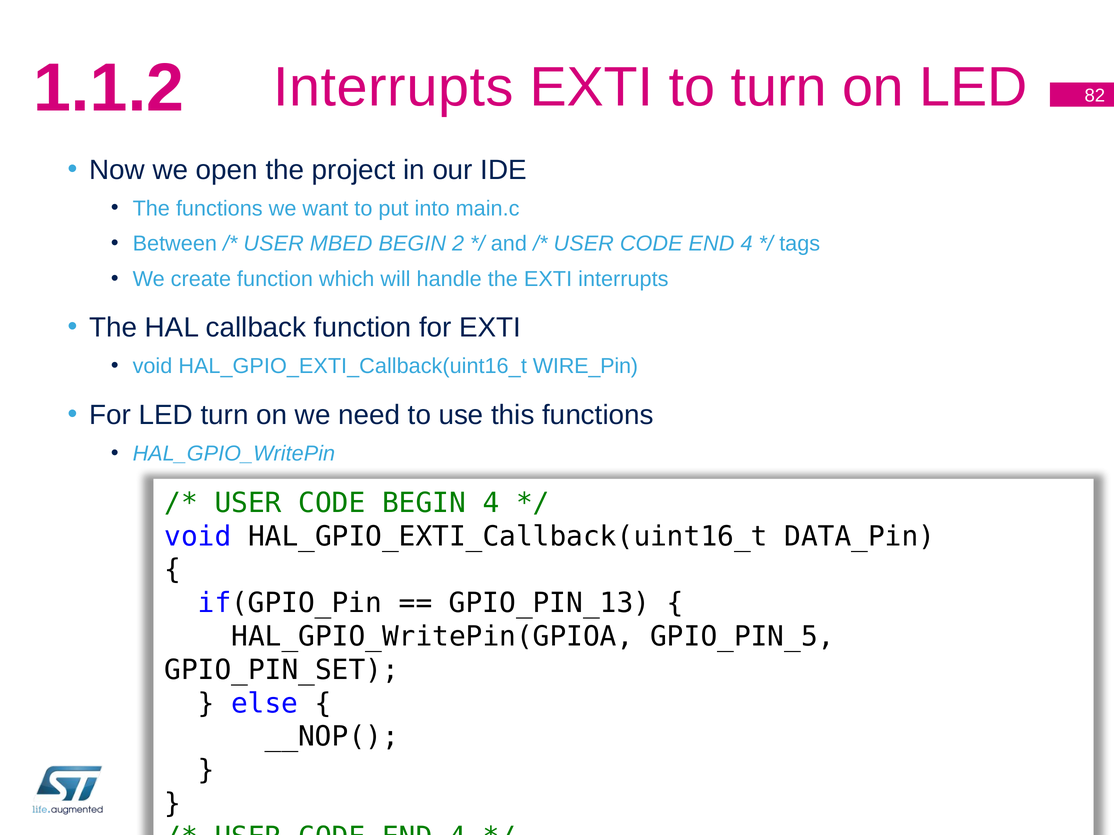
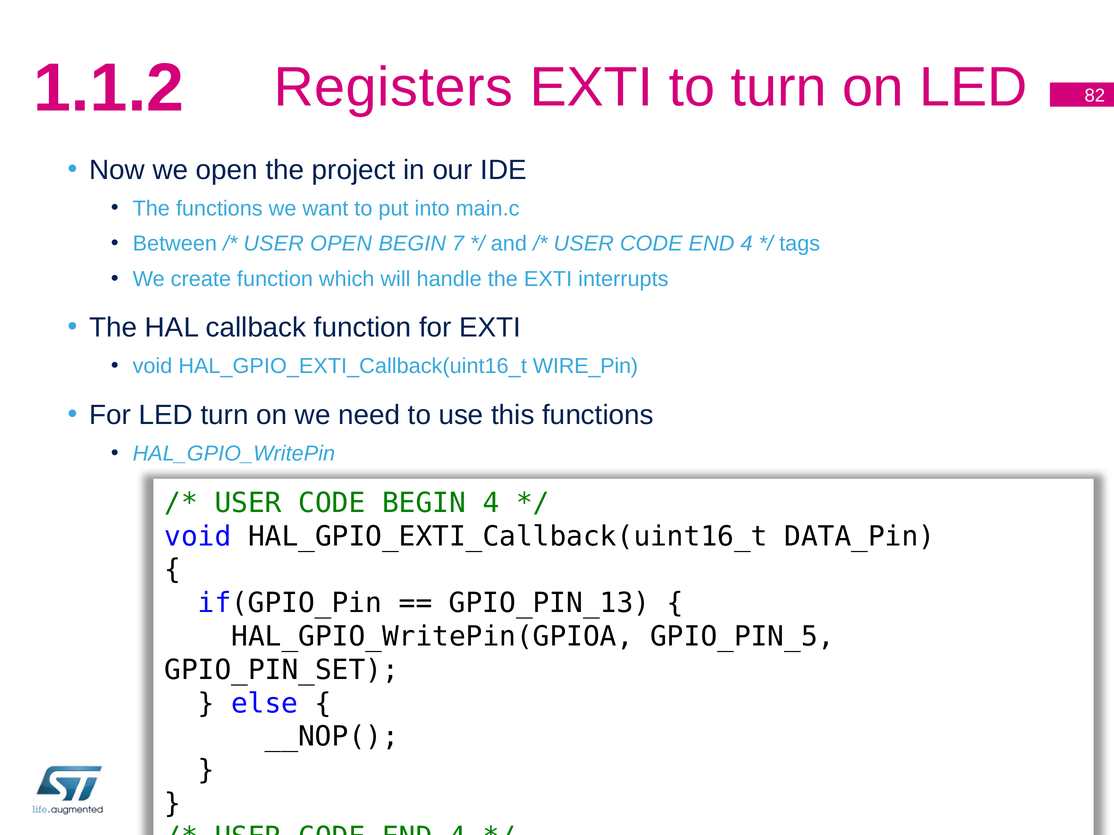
Interrupts at (393, 88): Interrupts -> Registers
USER MBED: MBED -> OPEN
2: 2 -> 7
